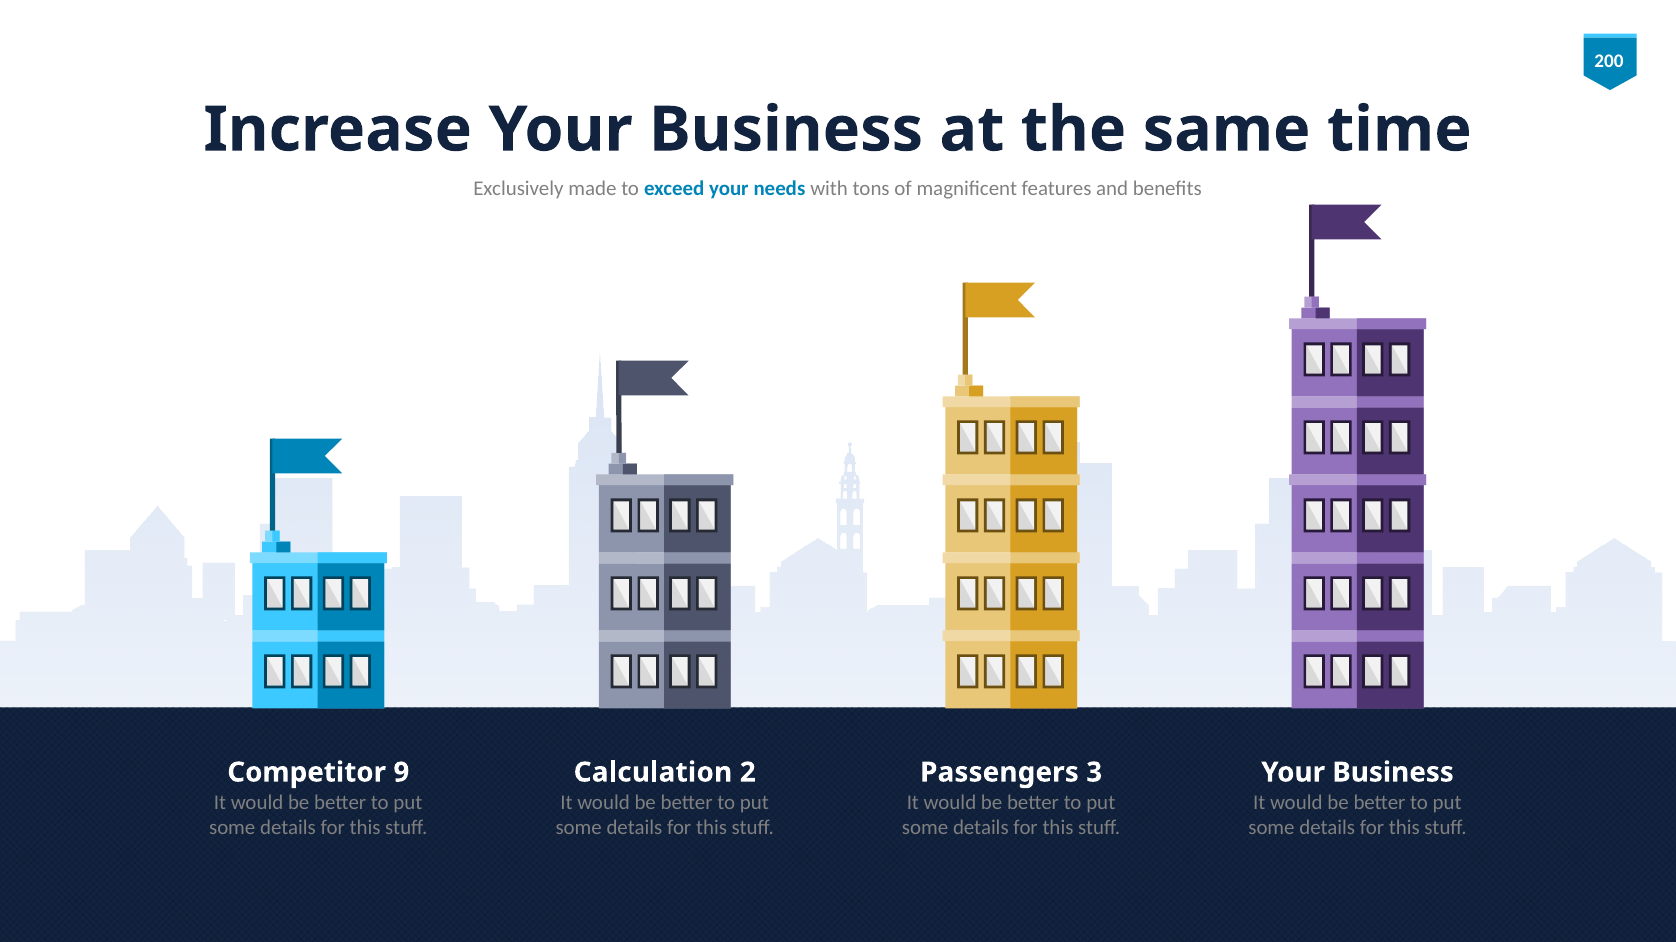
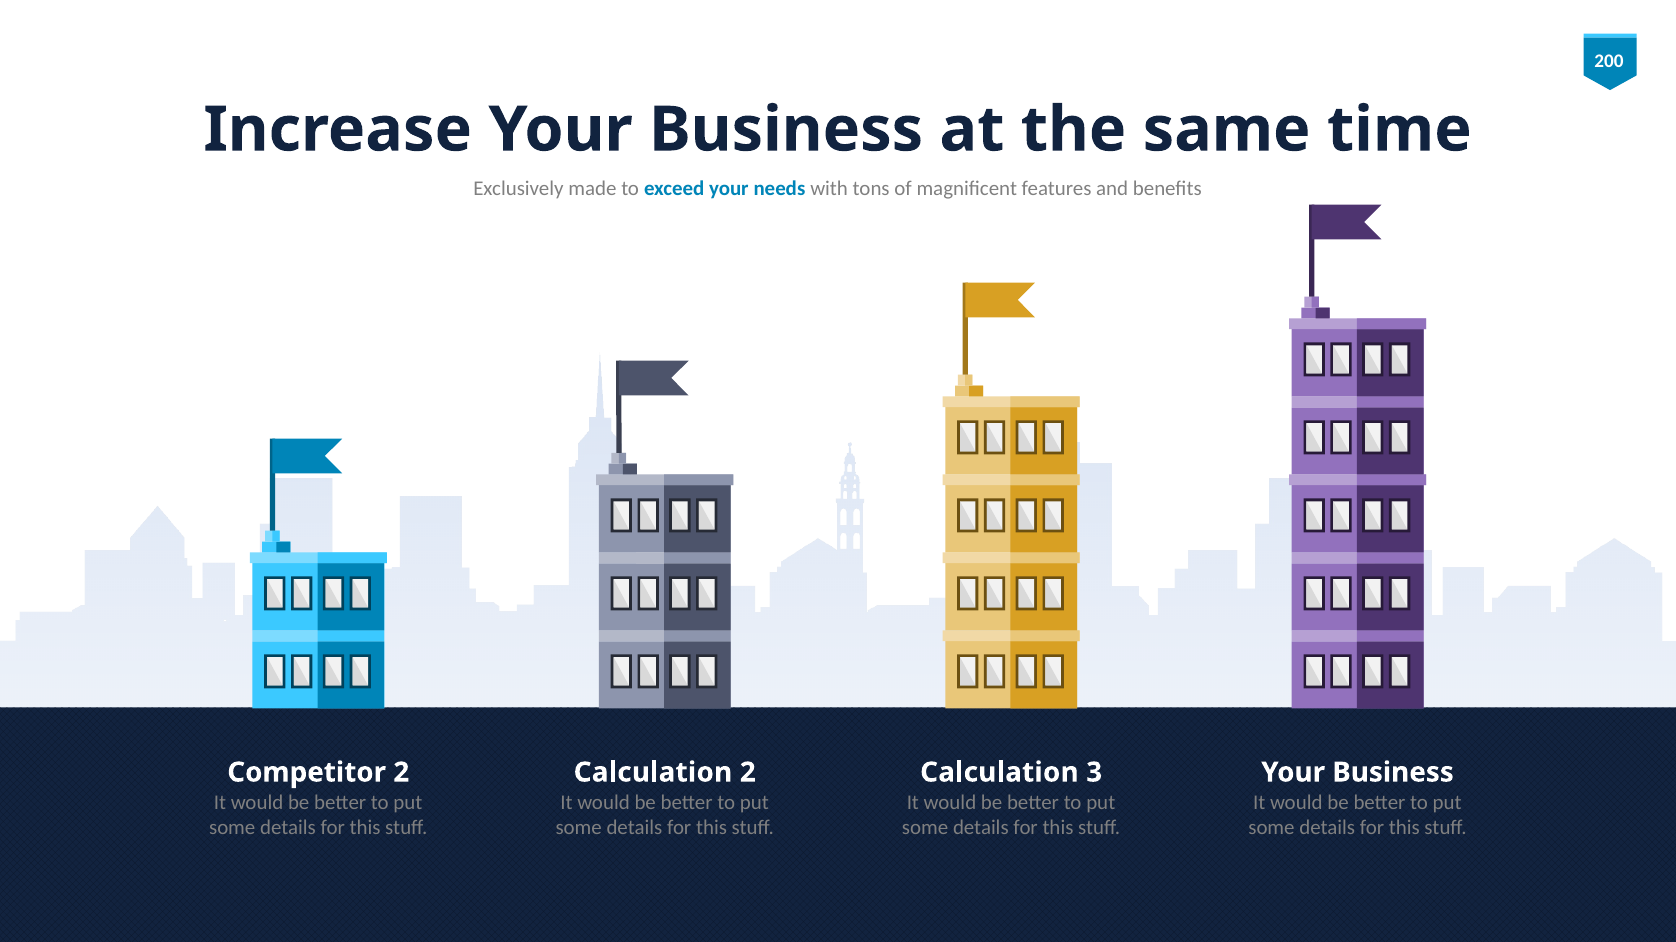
Competitor 9: 9 -> 2
Passengers at (999, 773): Passengers -> Calculation
